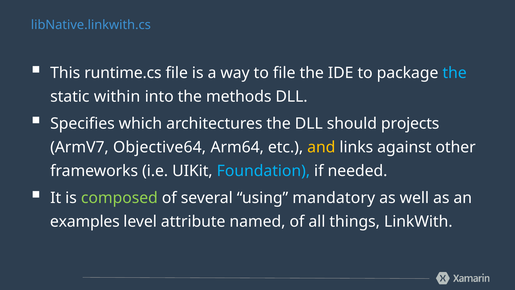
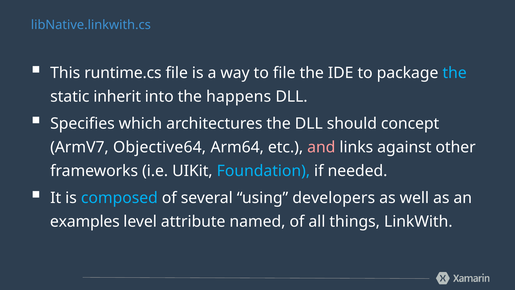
within: within -> inherit
methods: methods -> happens
projects: projects -> concept
and colour: yellow -> pink
composed colour: light green -> light blue
mandatory: mandatory -> developers
